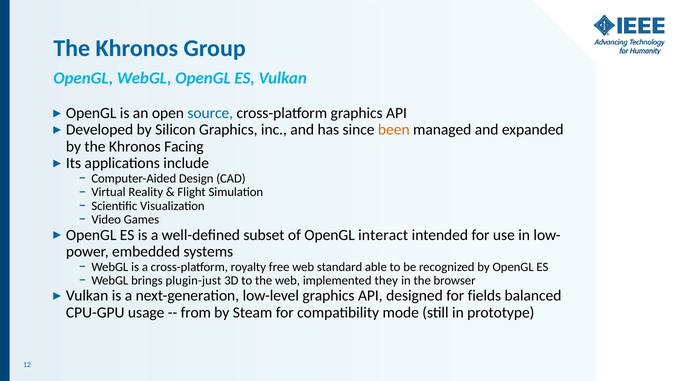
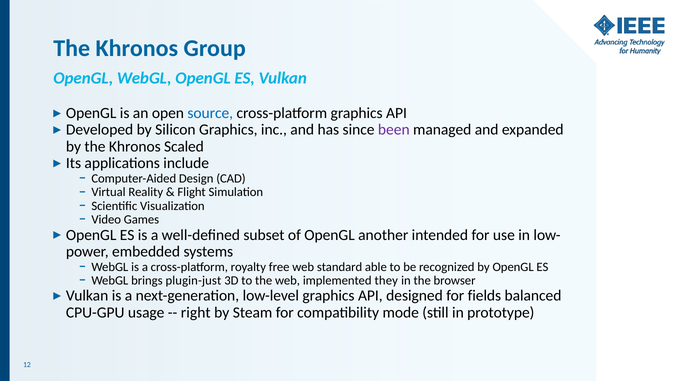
been colour: orange -> purple
Facing: Facing -> Scaled
interact: interact -> another
from: from -> right
